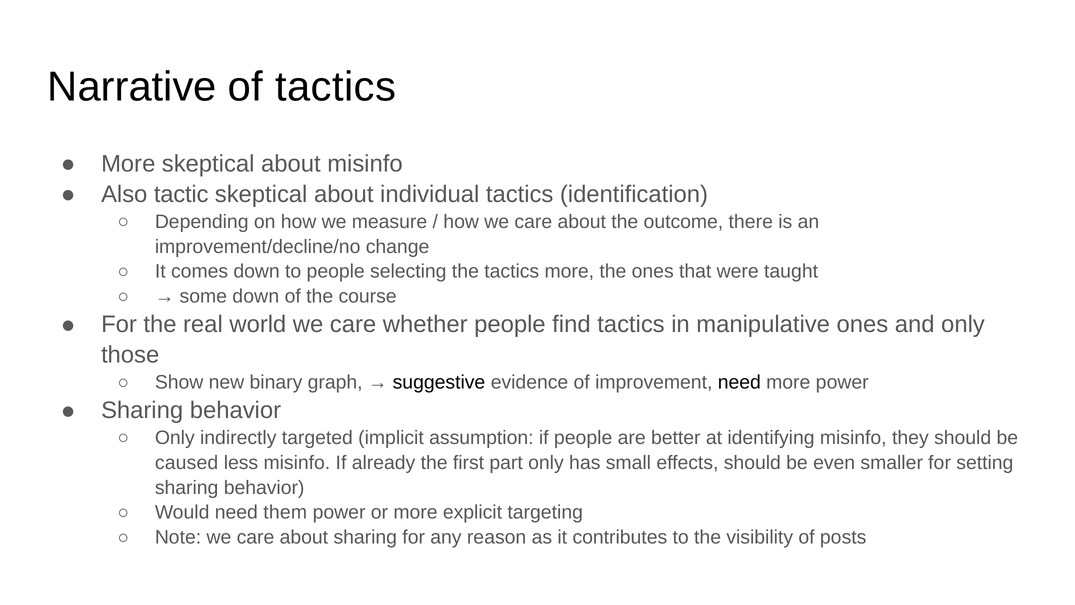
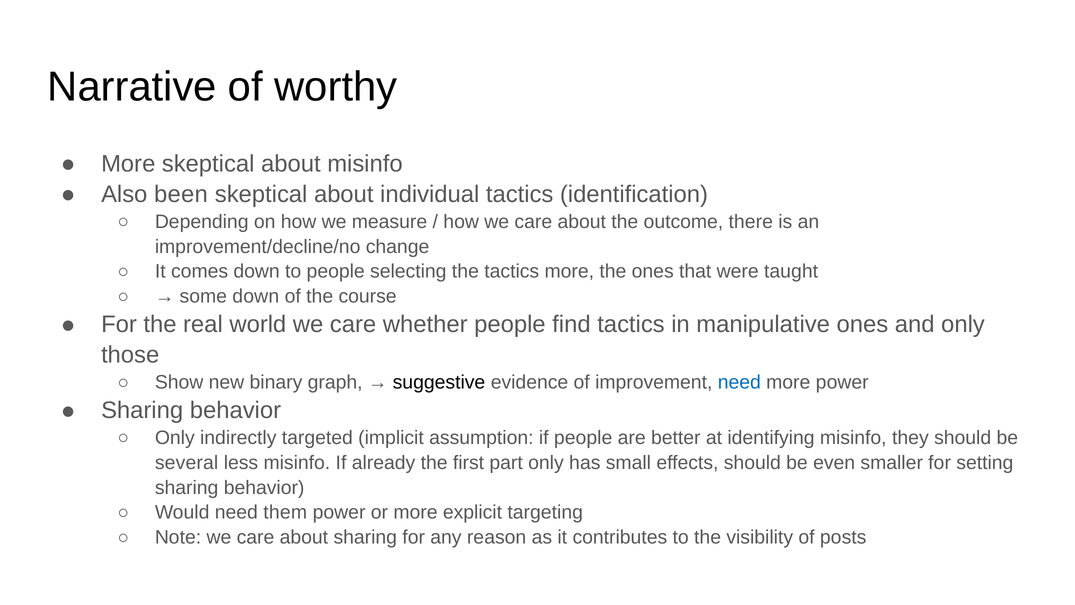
of tactics: tactics -> worthy
tactic: tactic -> been
need at (739, 382) colour: black -> blue
caused: caused -> several
